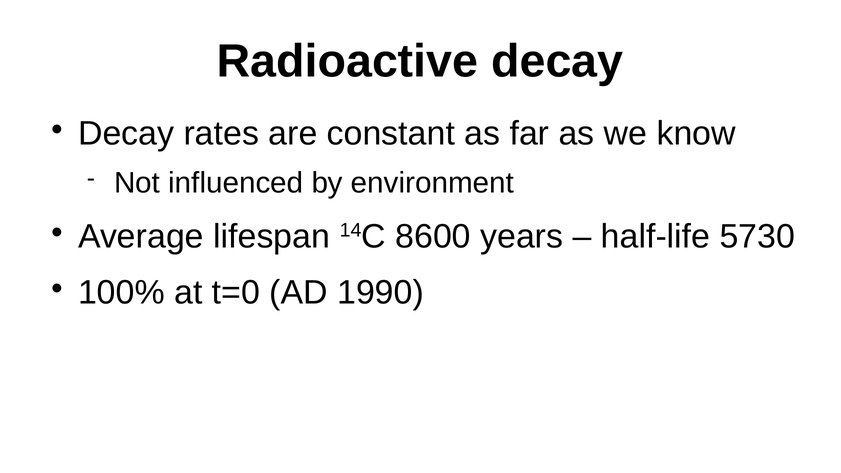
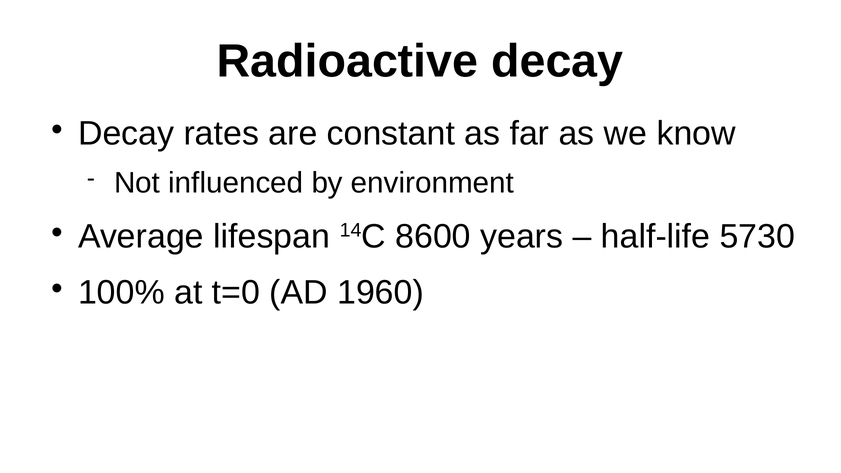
1990: 1990 -> 1960
